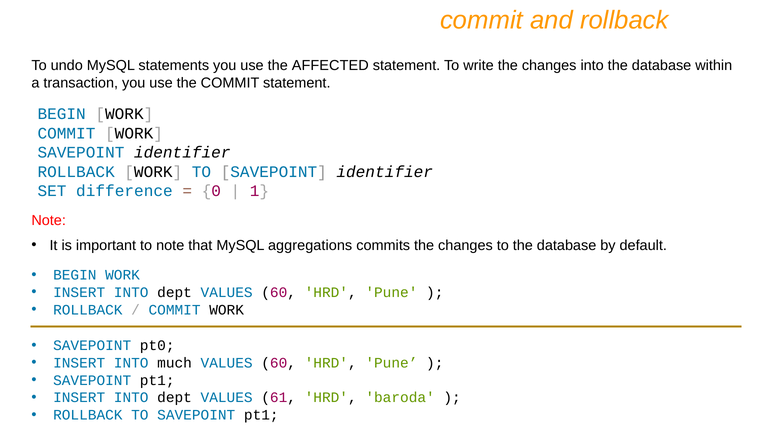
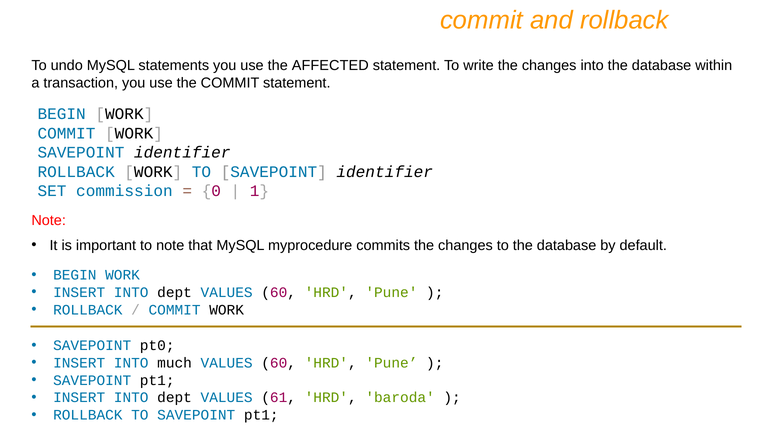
difference: difference -> commission
aggregations: aggregations -> myprocedure
